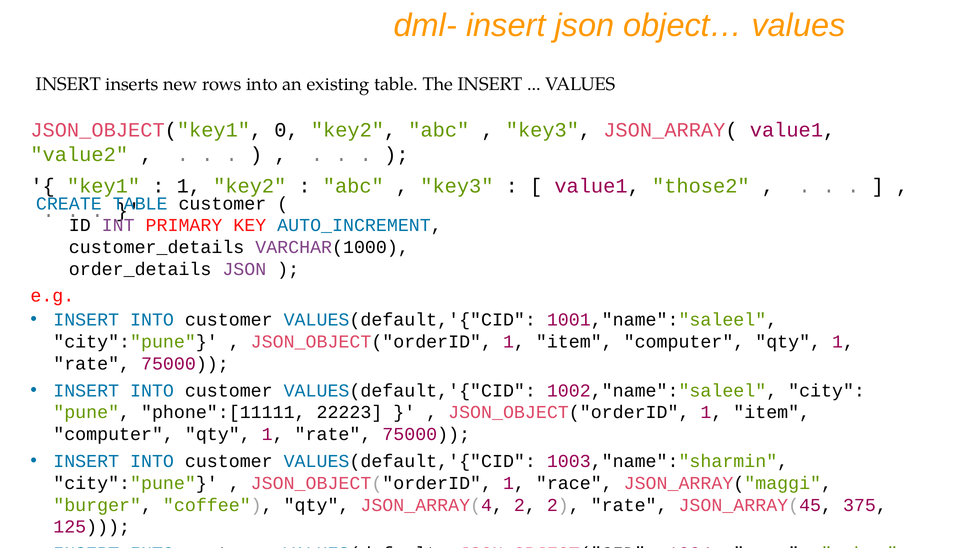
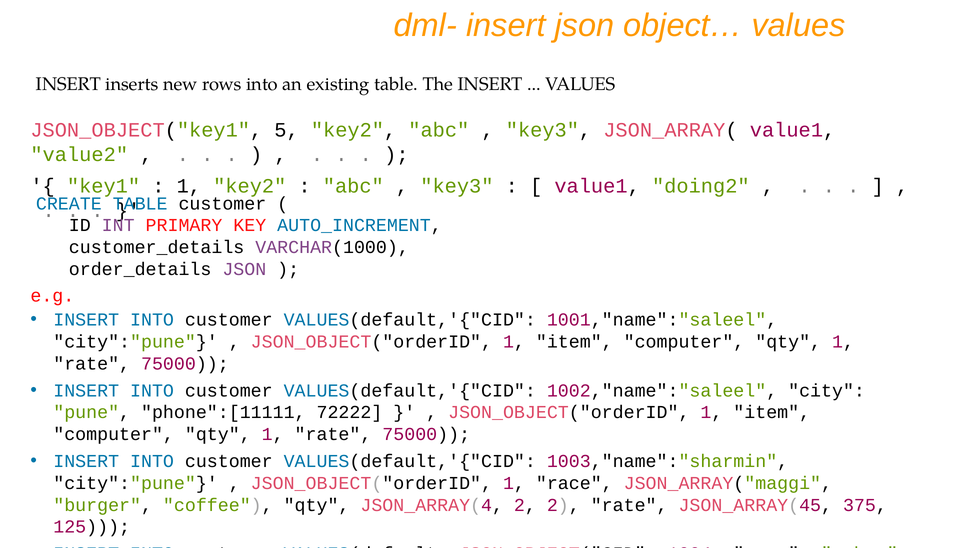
0: 0 -> 5
those2: those2 -> doing2
22223: 22223 -> 72222
